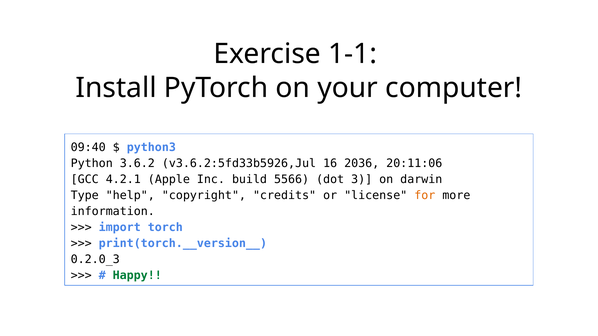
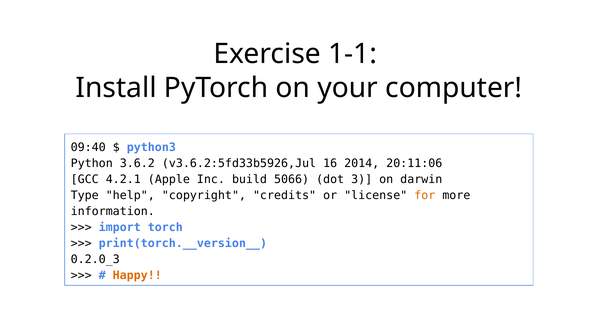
2036: 2036 -> 2014
5566: 5566 -> 5066
Happy colour: green -> orange
